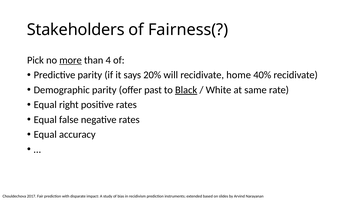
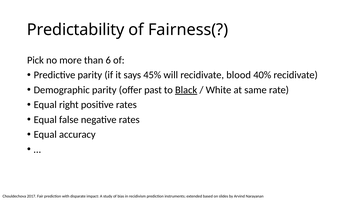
Stakeholders: Stakeholders -> Predictability
more underline: present -> none
4: 4 -> 6
20%: 20% -> 45%
home: home -> blood
